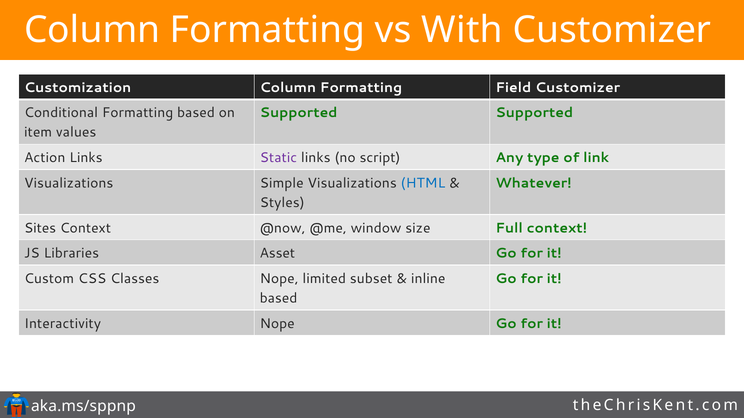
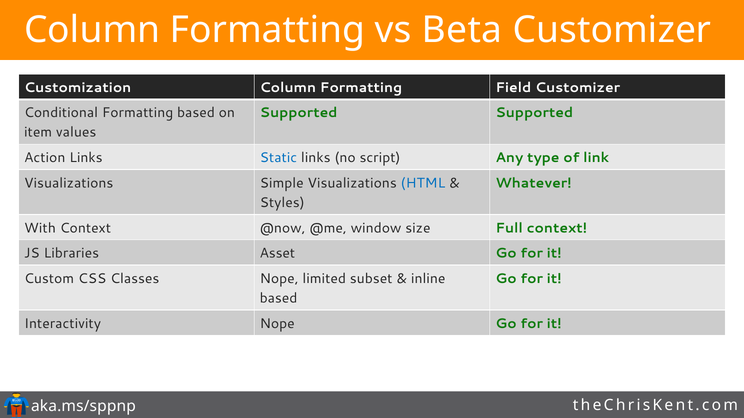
With: With -> Beta
Static colour: purple -> blue
Sites: Sites -> With
